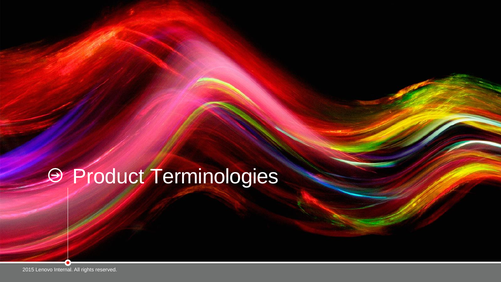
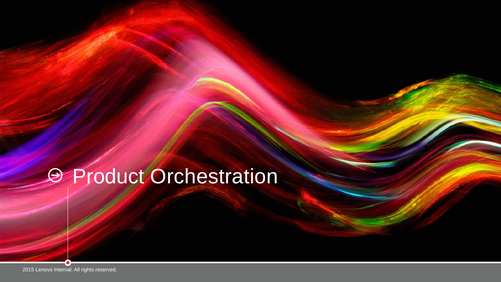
Terminologies: Terminologies -> Orchestration
